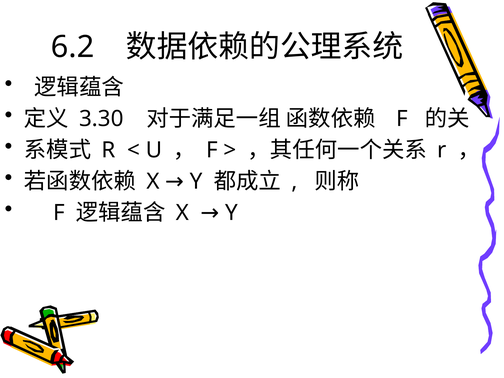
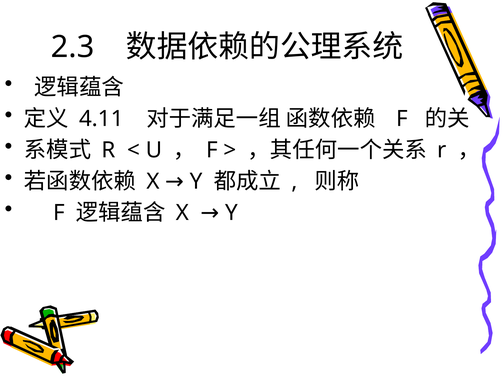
6.2: 6.2 -> 2.3
3.30: 3.30 -> 4.11
